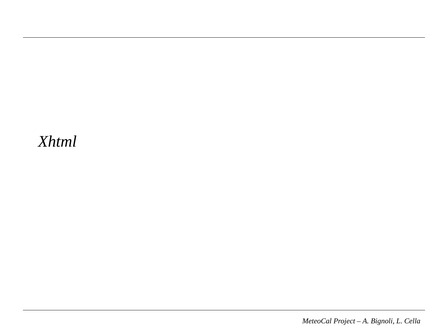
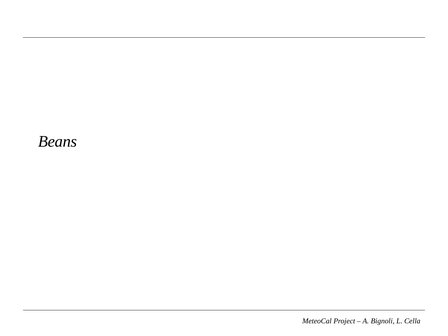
Xhtml: Xhtml -> Beans
